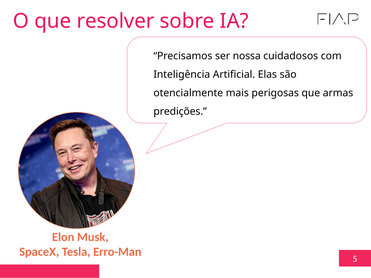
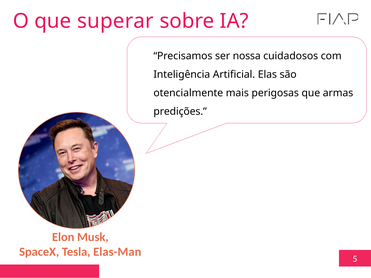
resolver: resolver -> superar
Erro-Man: Erro-Man -> Elas-Man
